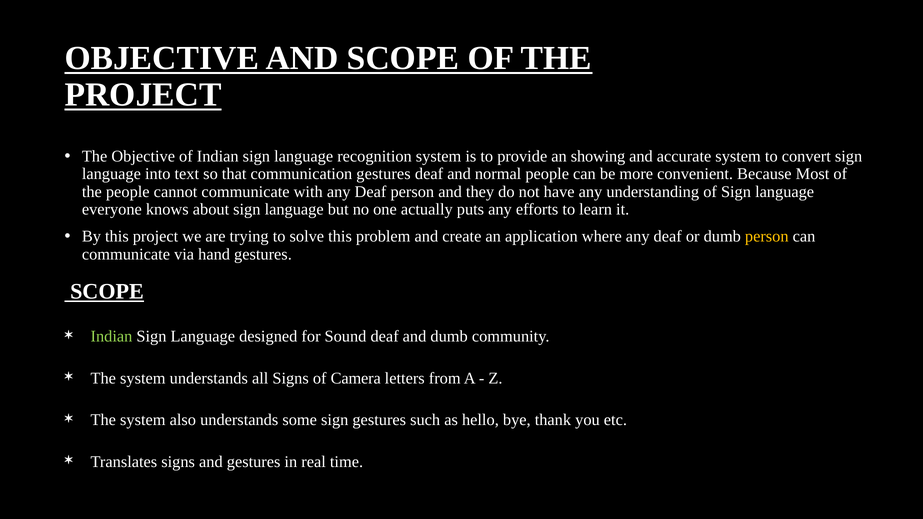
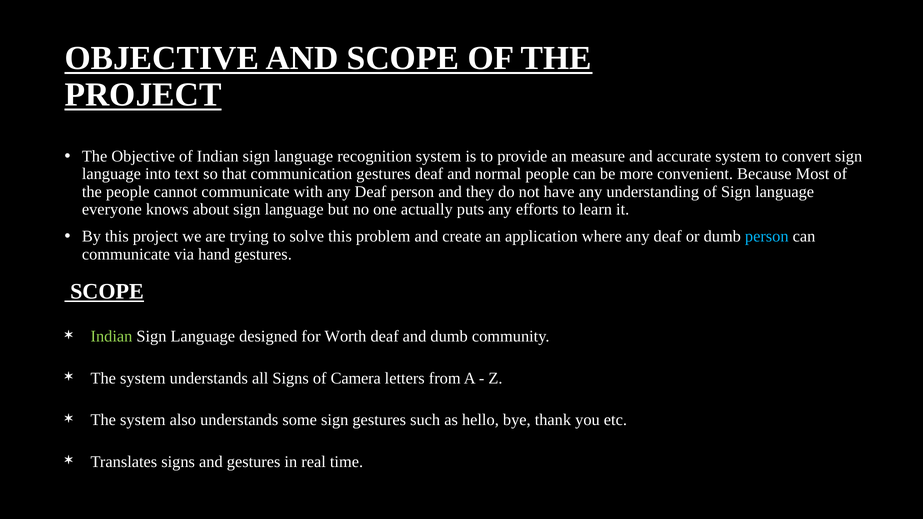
showing: showing -> measure
person at (767, 237) colour: yellow -> light blue
Sound: Sound -> Worth
